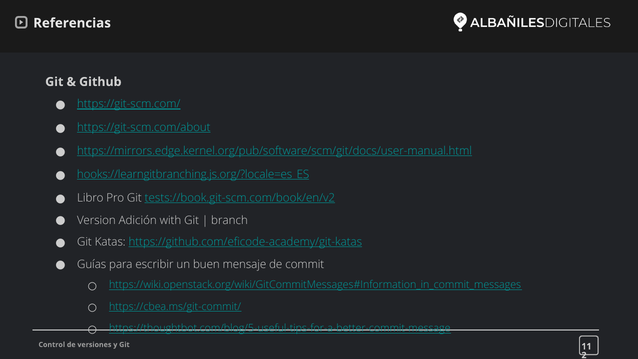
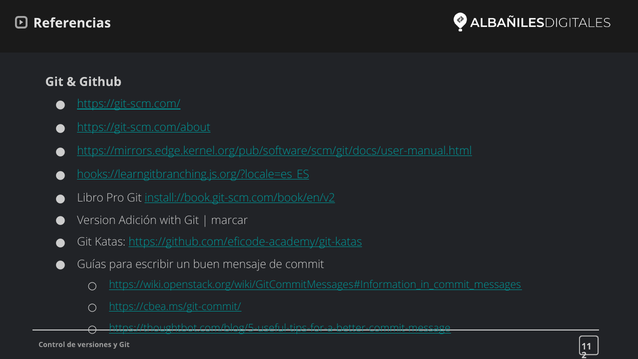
tests://book.git-scm.com/book/en/v2: tests://book.git-scm.com/book/en/v2 -> install://book.git-scm.com/book/en/v2
branch: branch -> marcar
